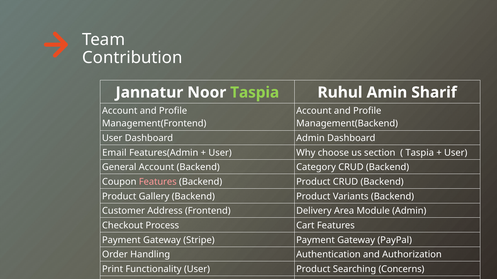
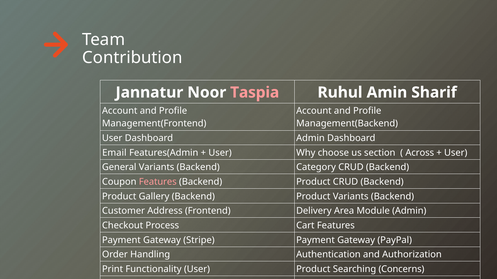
Taspia at (255, 93) colour: light green -> pink
Taspia at (420, 153): Taspia -> Across
General Account: Account -> Variants
